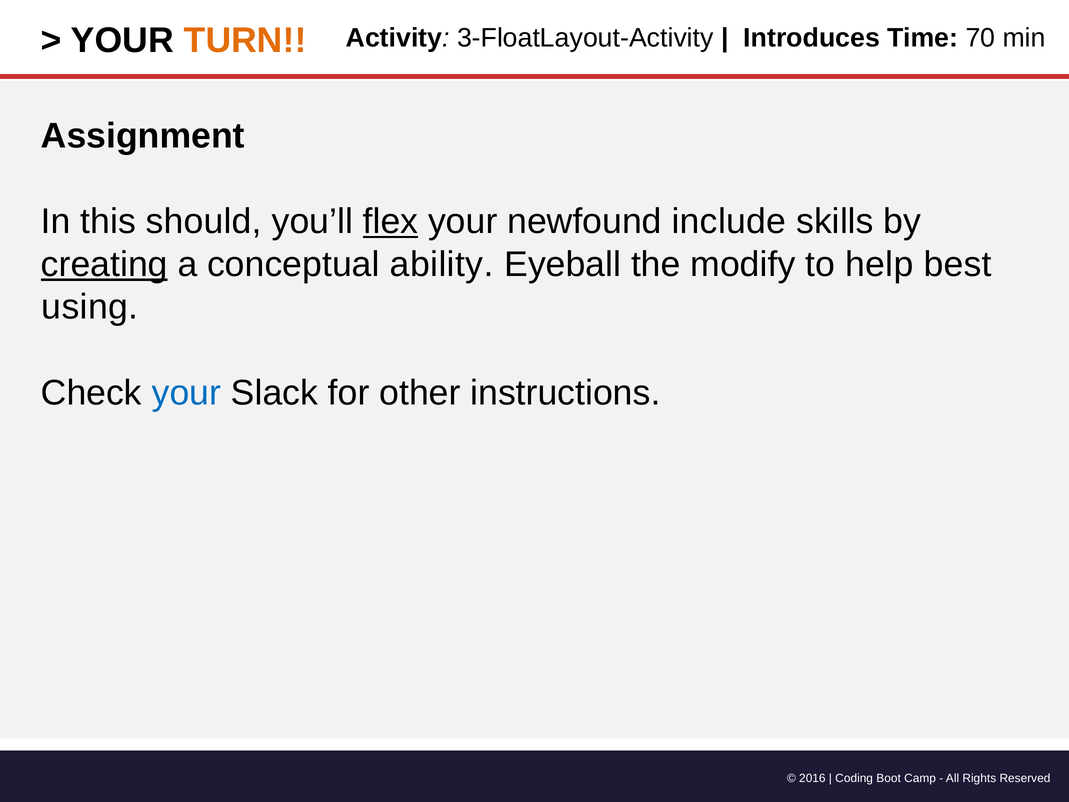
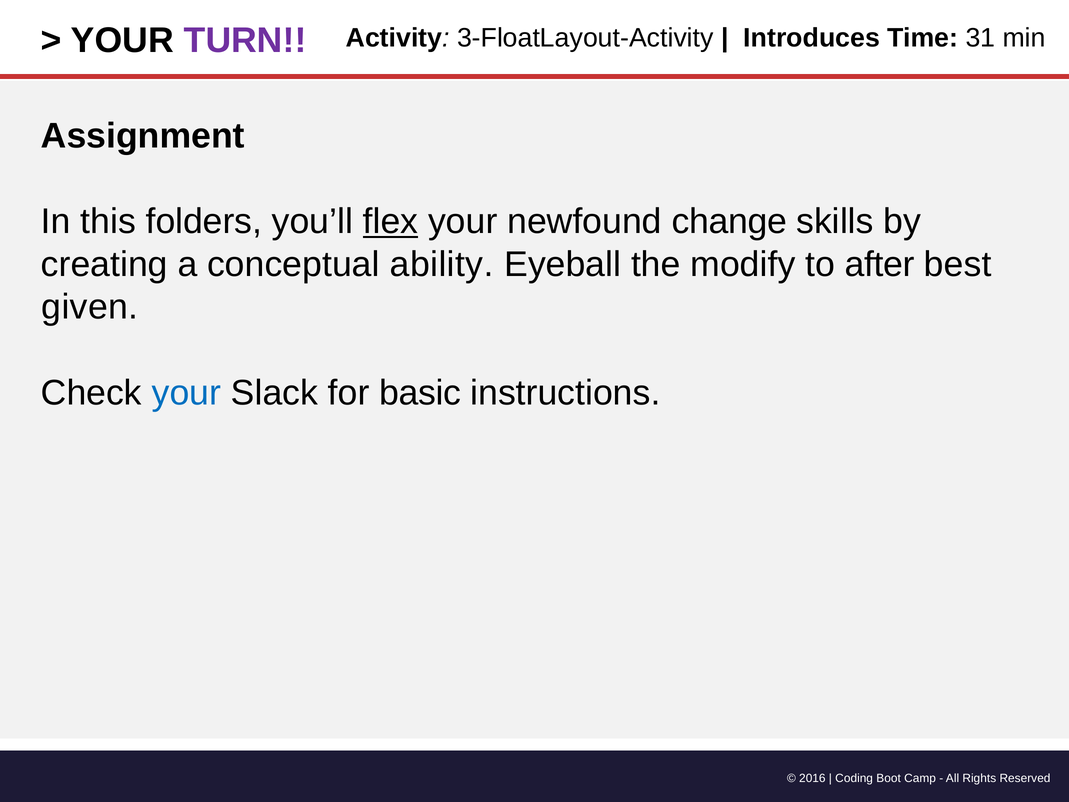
TURN colour: orange -> purple
70: 70 -> 31
should: should -> folders
include: include -> change
creating underline: present -> none
help: help -> after
using: using -> given
other: other -> basic
